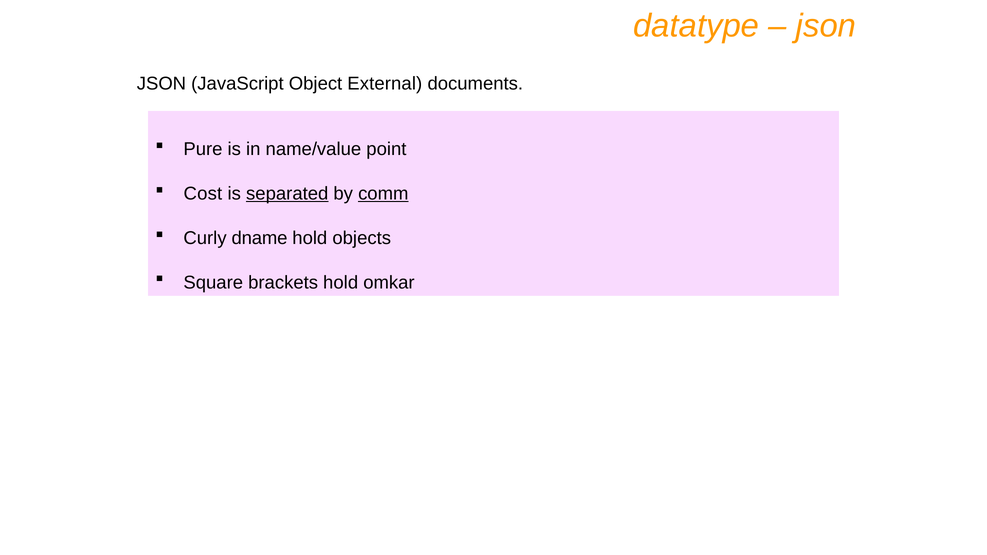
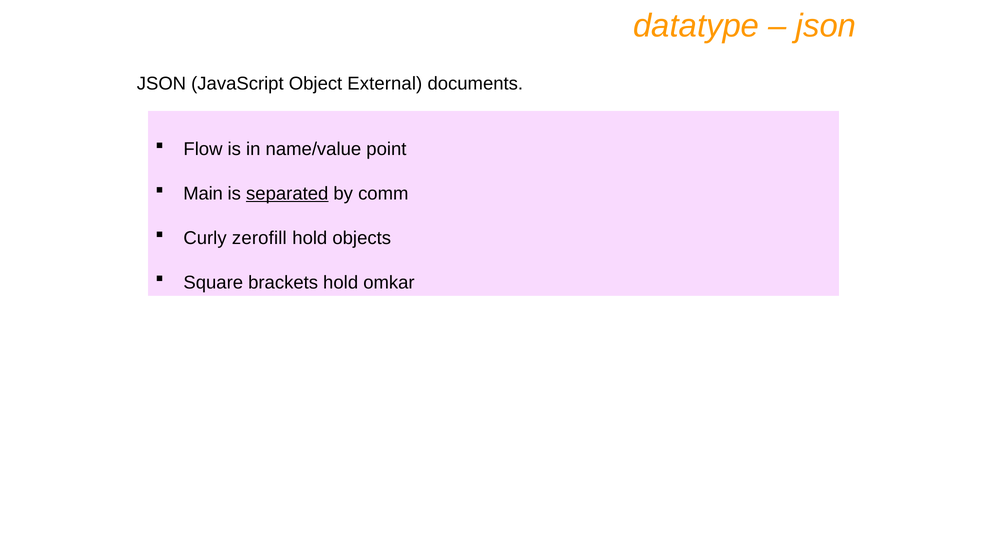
Pure: Pure -> Flow
Cost: Cost -> Main
comm underline: present -> none
dname: dname -> zerofill
